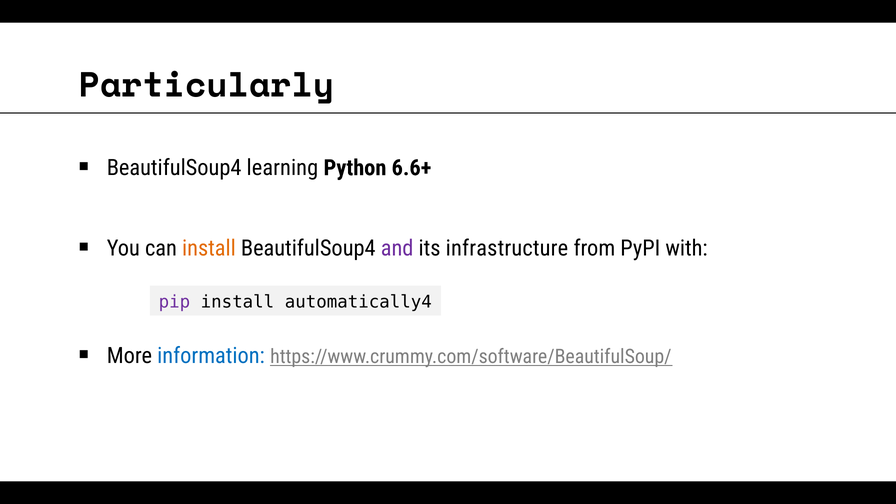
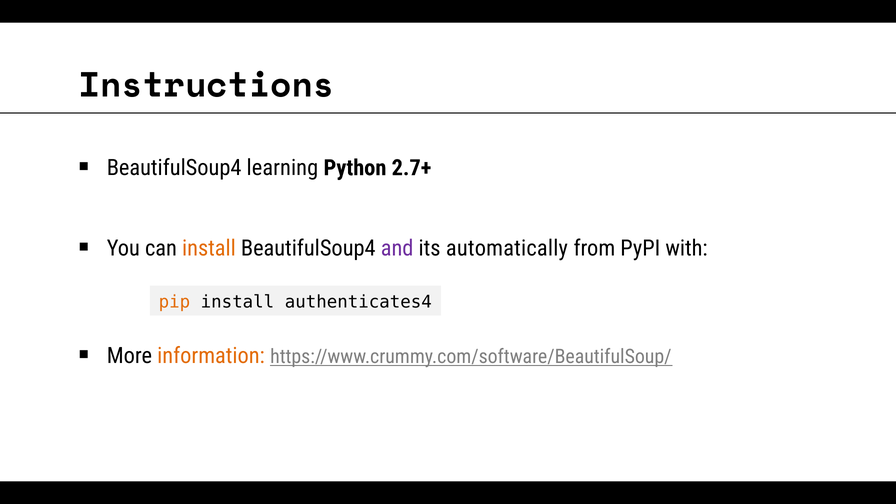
Particularly: Particularly -> Instructions
6.6+: 6.6+ -> 2.7+
infrastructure: infrastructure -> automatically
pip colour: purple -> orange
automatically4: automatically4 -> authenticates4
information colour: blue -> orange
